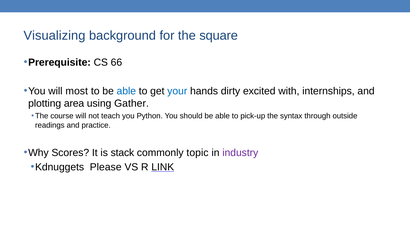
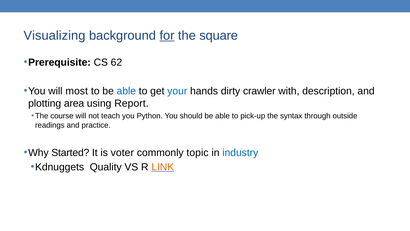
for underline: none -> present
66: 66 -> 62
excited: excited -> crawler
internships: internships -> description
Gather: Gather -> Report
Scores: Scores -> Started
stack: stack -> voter
industry colour: purple -> blue
Please: Please -> Quality
LINK colour: black -> orange
